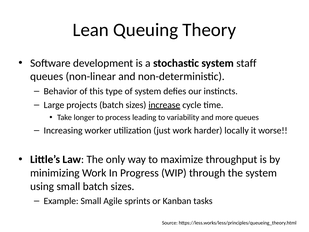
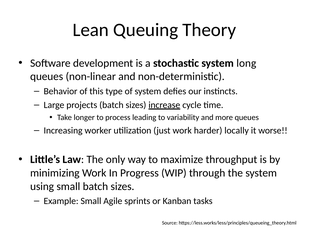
staff: staff -> long
